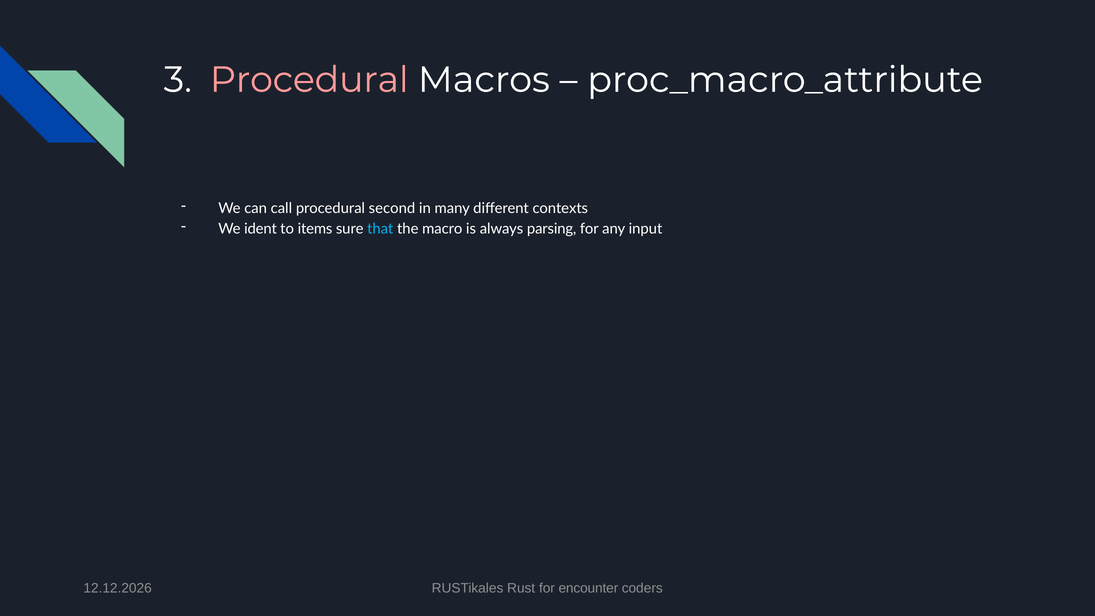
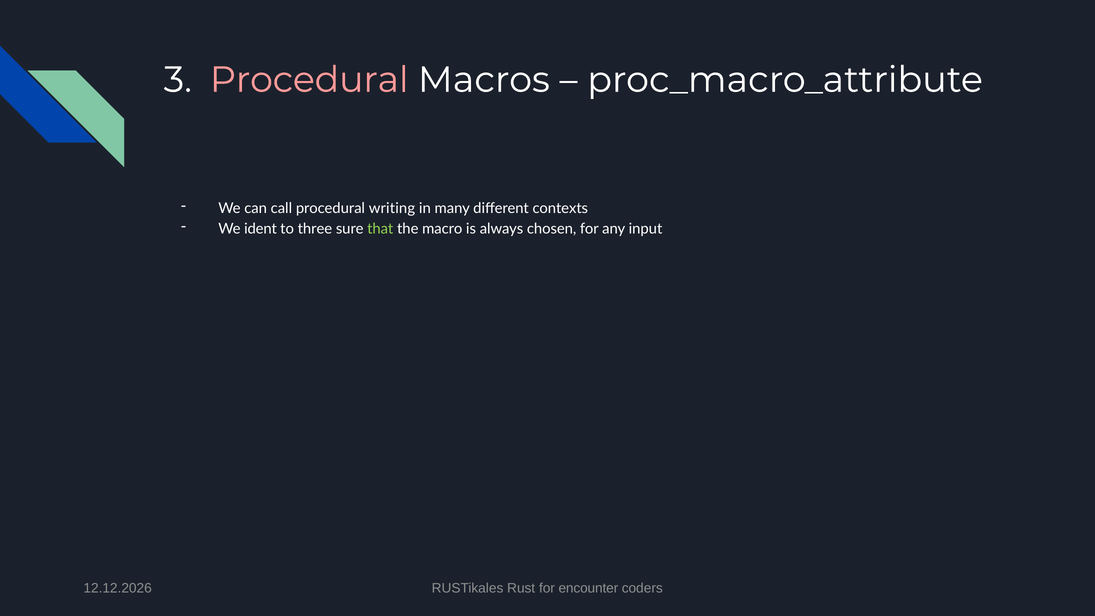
second: second -> writing
items: items -> three
that colour: light blue -> light green
parsing: parsing -> chosen
